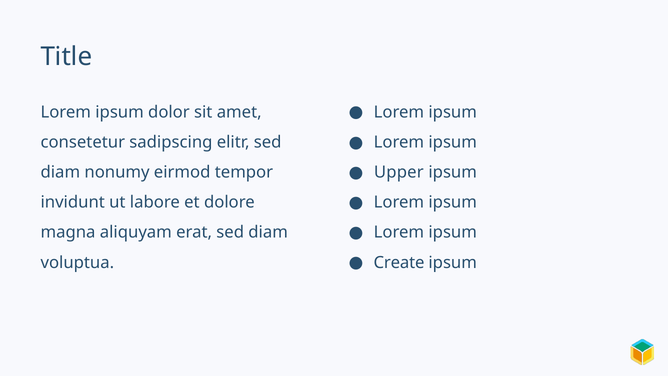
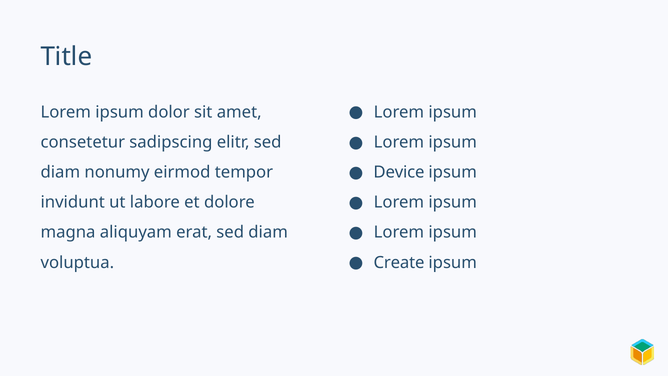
Upper: Upper -> Device
